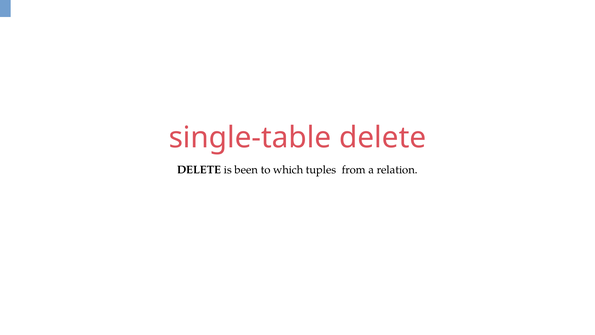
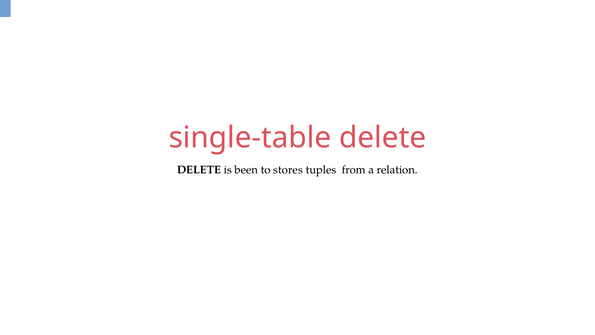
which: which -> stores
